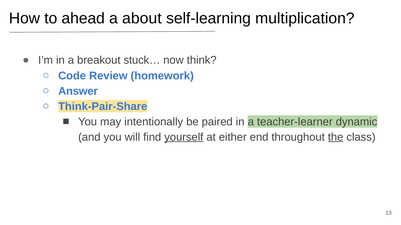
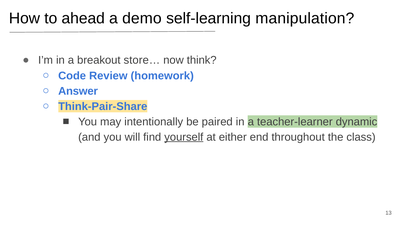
about: about -> demo
multiplication: multiplication -> manipulation
stuck…: stuck… -> store…
the underline: present -> none
